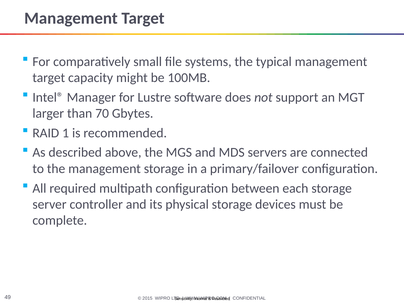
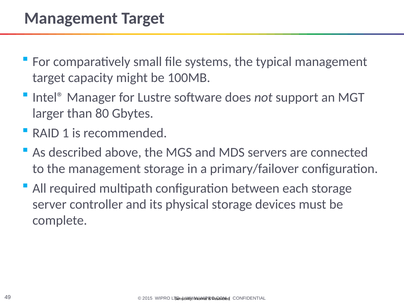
70: 70 -> 80
